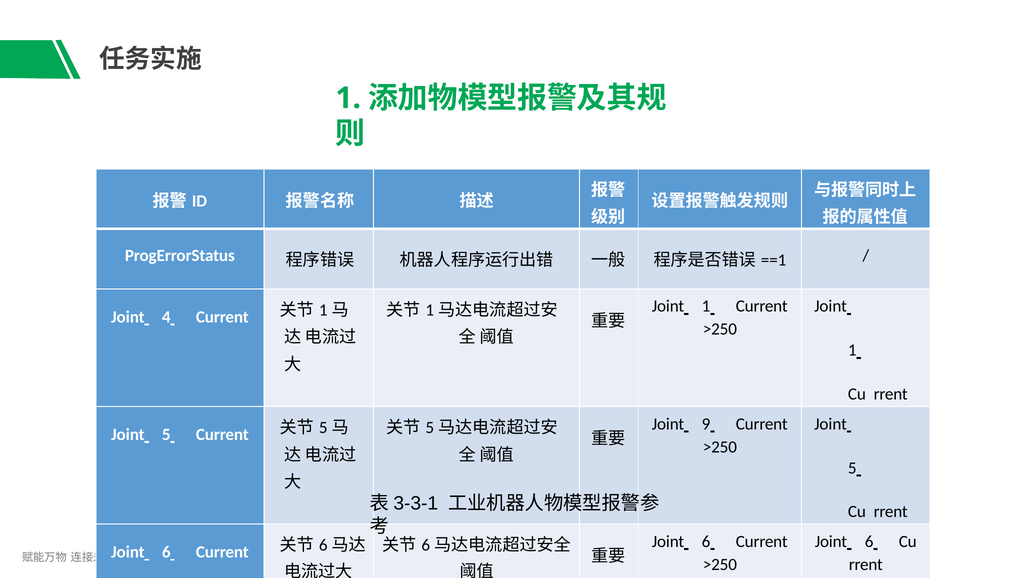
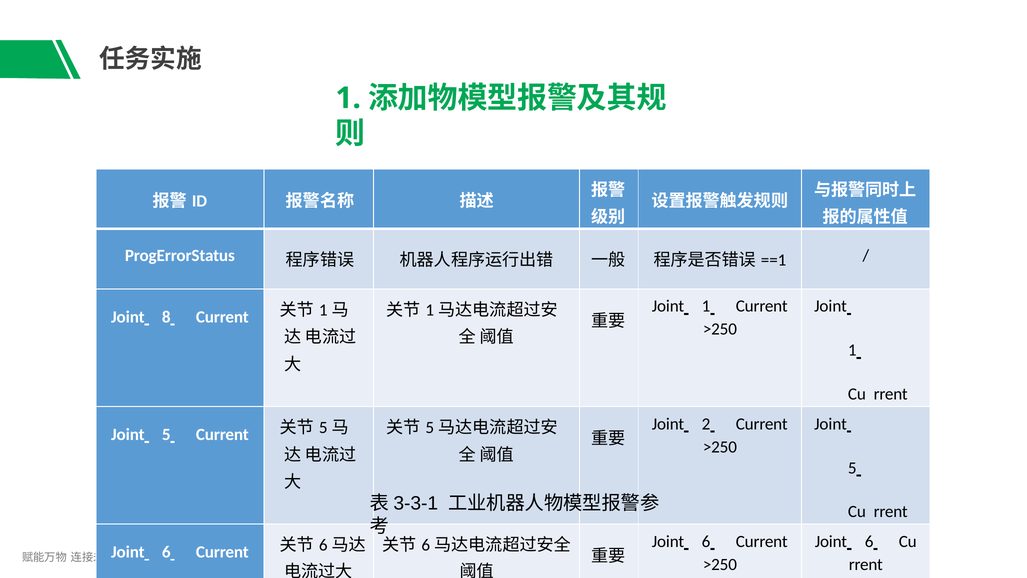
4: 4 -> 8
9: 9 -> 2
